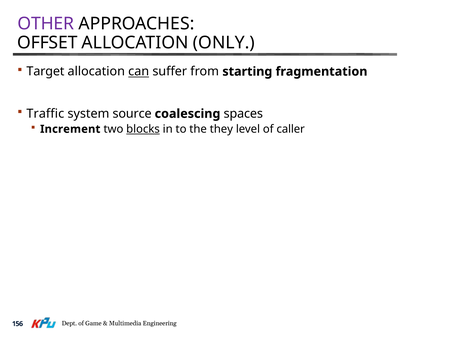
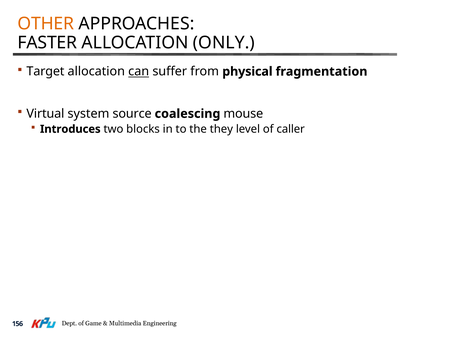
OTHER colour: purple -> orange
OFFSET: OFFSET -> FASTER
starting: starting -> physical
Traffic: Traffic -> Virtual
spaces: spaces -> mouse
Increment: Increment -> Introduces
blocks underline: present -> none
